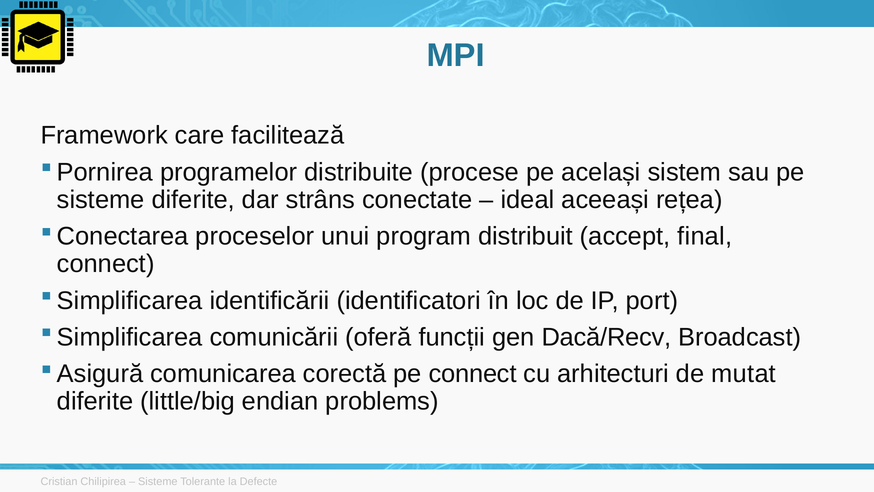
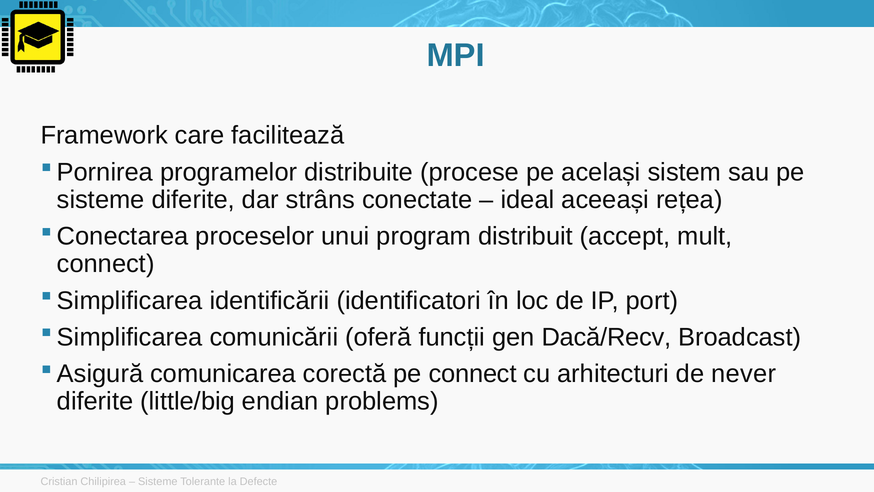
final: final -> mult
mutat: mutat -> never
